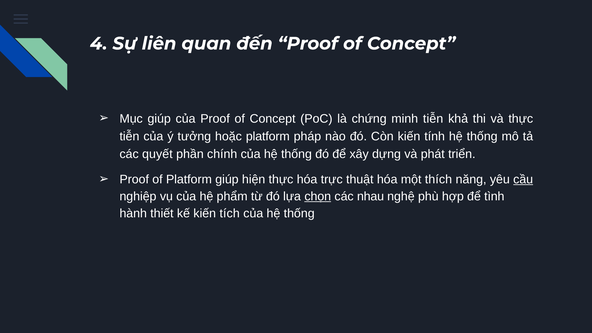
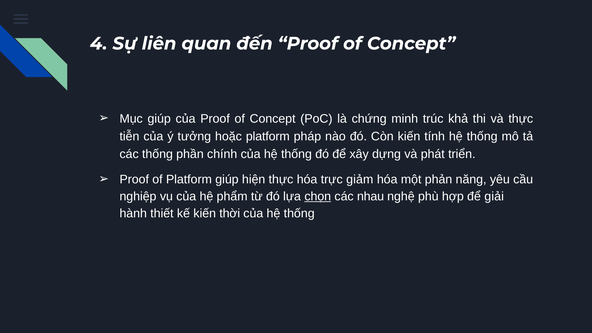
minh tiễn: tiễn -> trúc
các quyết: quyết -> thống
thuật: thuật -> giảm
thích: thích -> phản
cầu underline: present -> none
tình: tình -> giải
tích: tích -> thời
